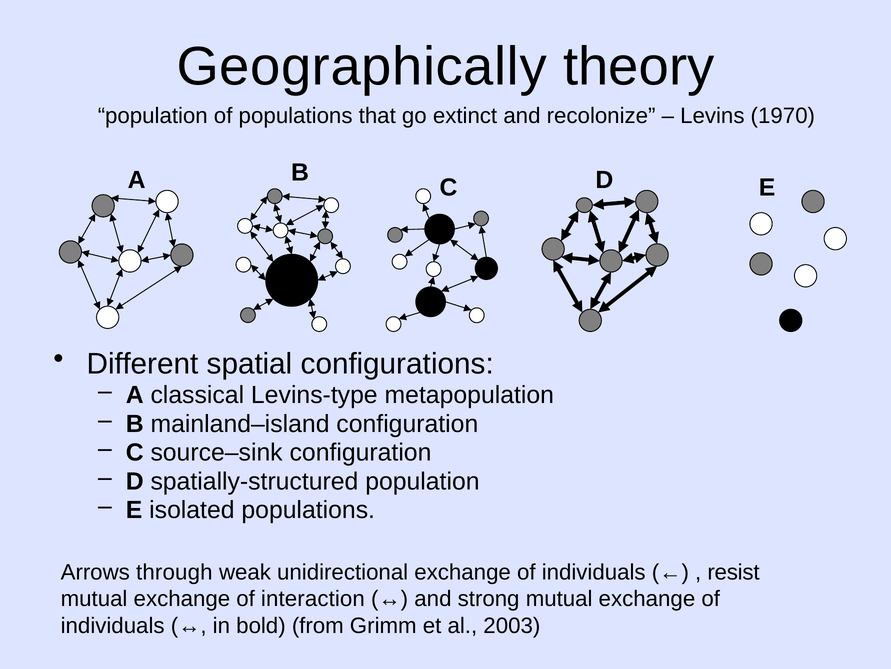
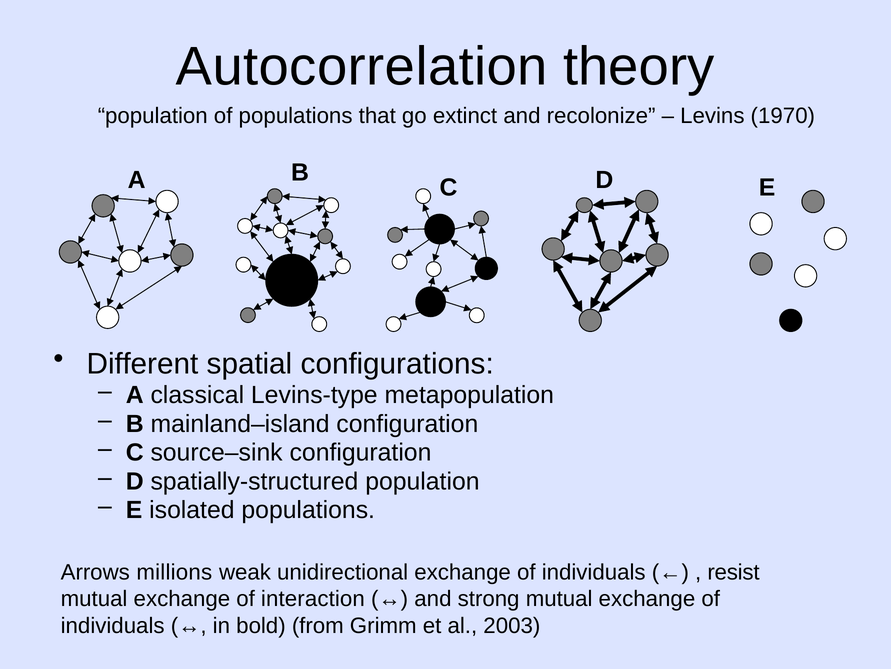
Geographically: Geographically -> Autocorrelation
through: through -> millions
